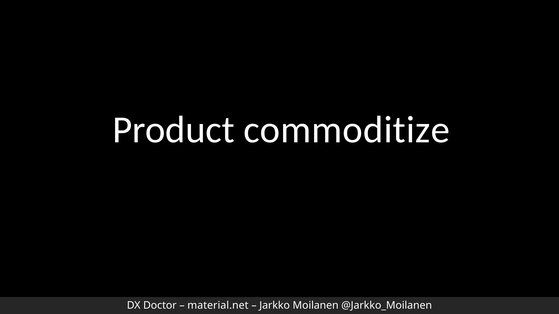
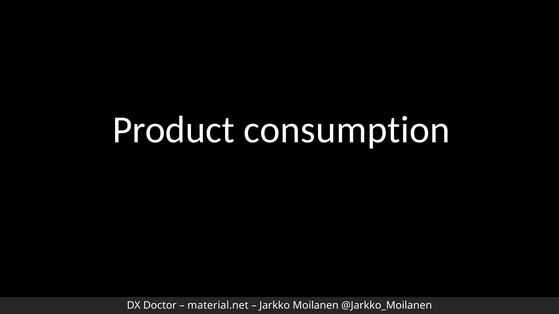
commoditize: commoditize -> consumption
